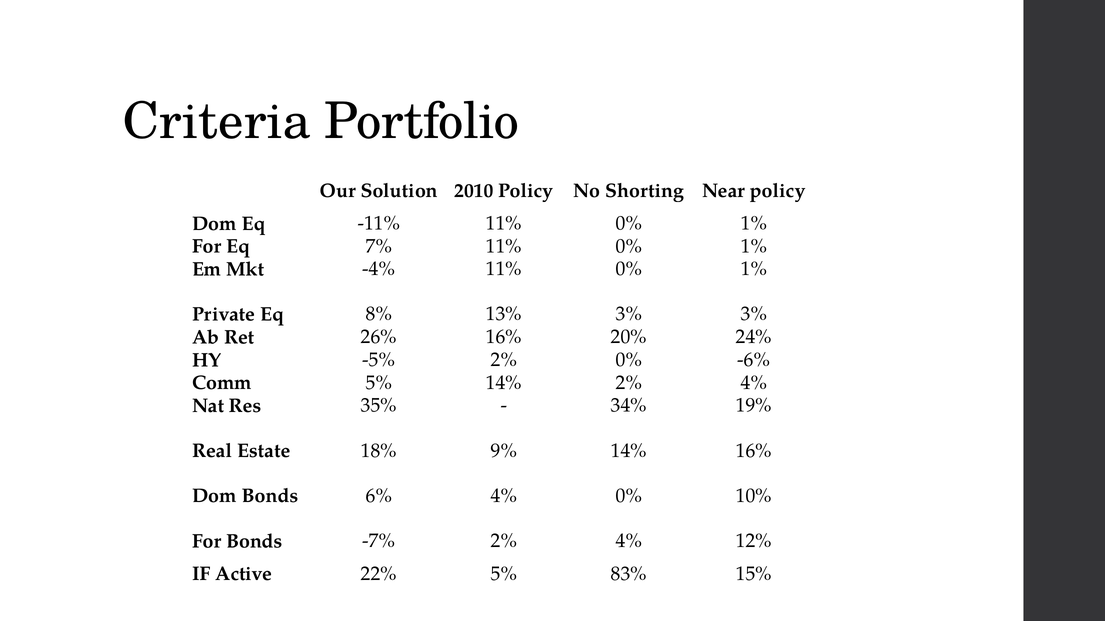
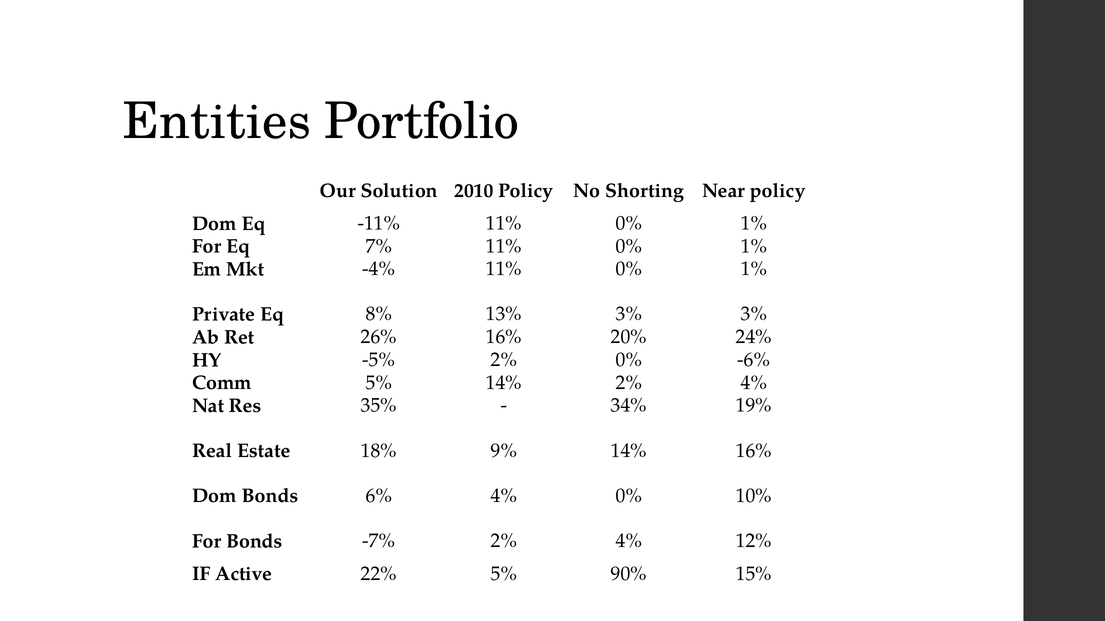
Criteria: Criteria -> Entities
83%: 83% -> 90%
